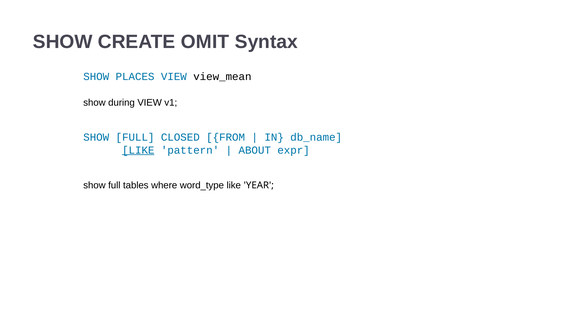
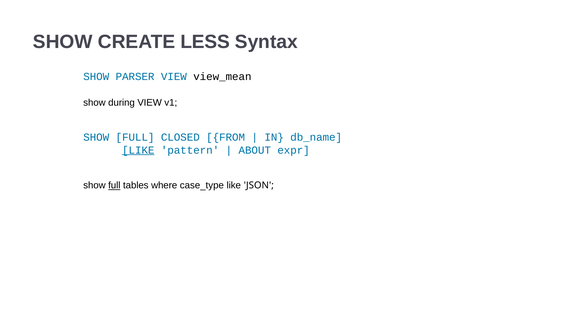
OMIT: OMIT -> LESS
PLACES: PLACES -> PARSER
full at (114, 185) underline: none -> present
word_type: word_type -> case_type
YEAR: YEAR -> JSON
